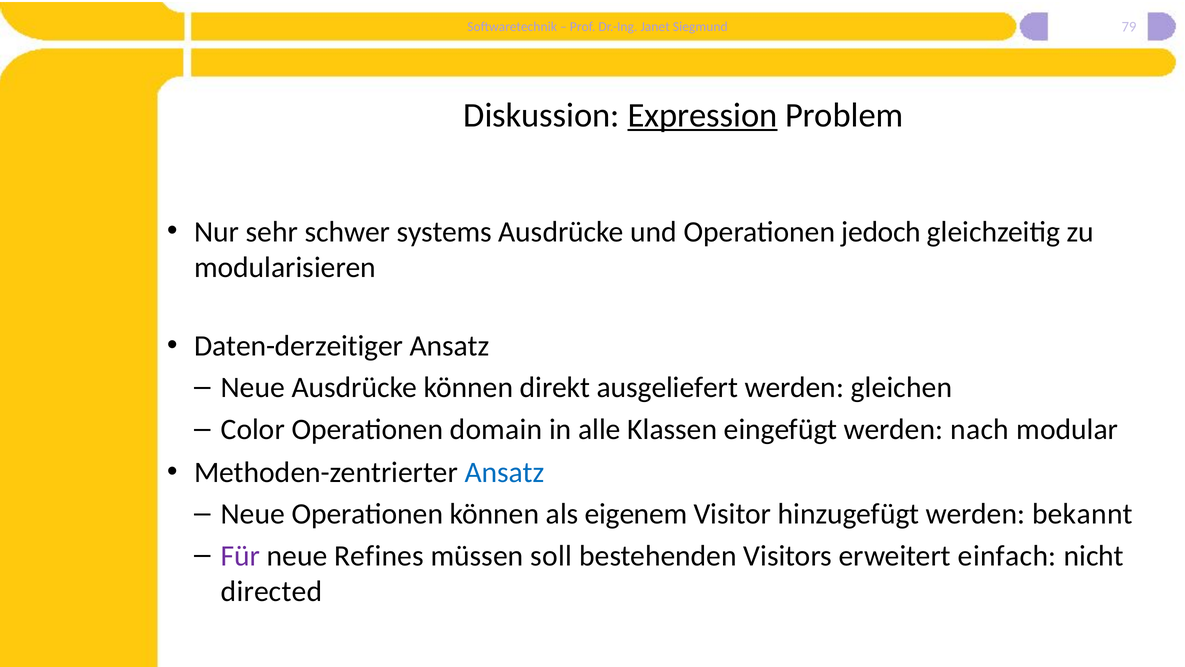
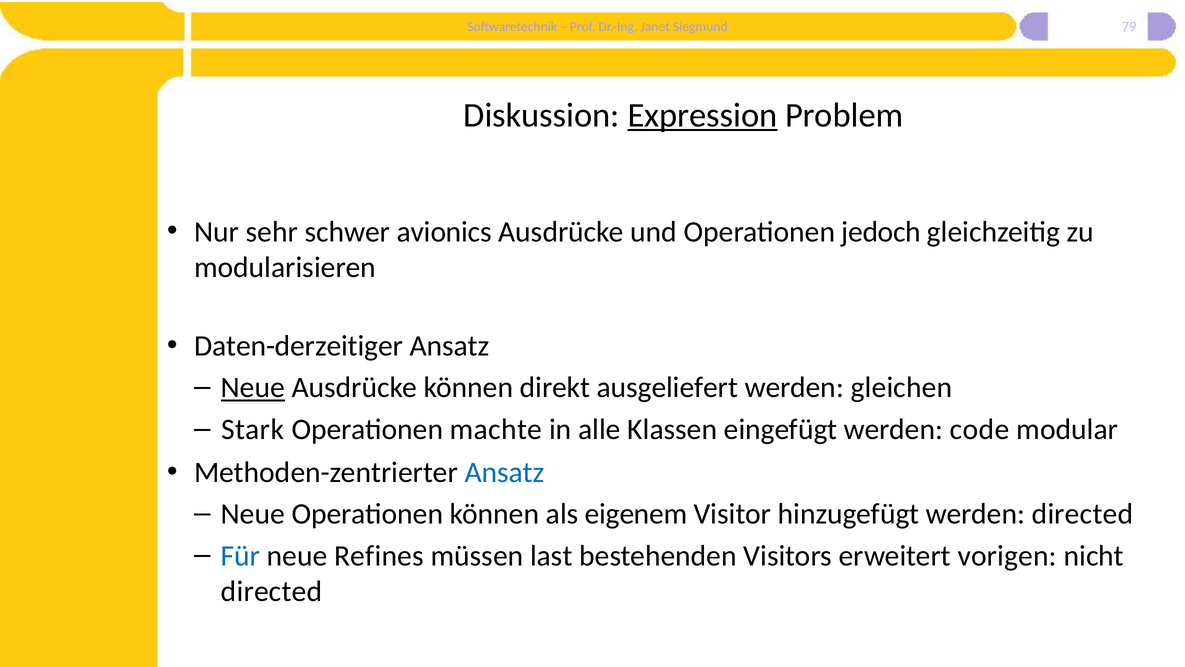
systems: systems -> avionics
Neue at (253, 387) underline: none -> present
Color: Color -> Stark
domain: domain -> machte
nach: nach -> code
werden bekannt: bekannt -> directed
Für colour: purple -> blue
soll: soll -> last
einfach: einfach -> vorigen
